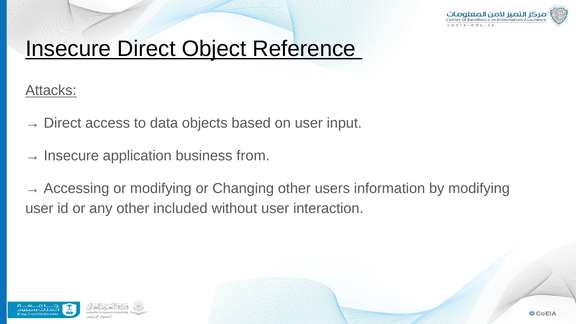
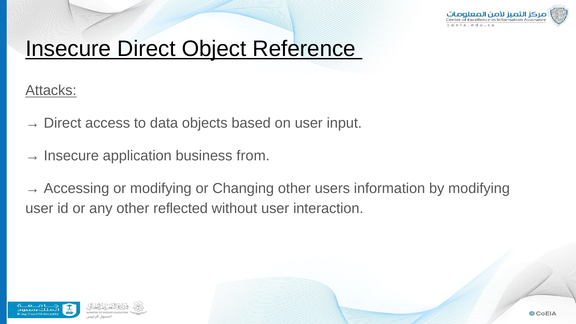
included: included -> reflected
